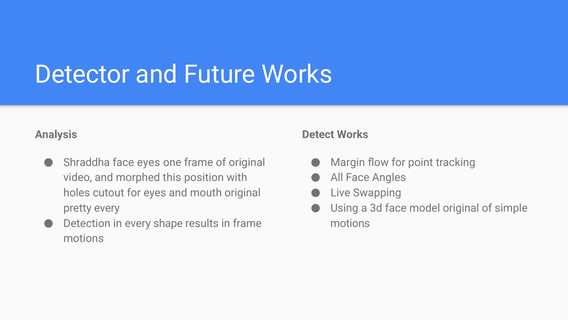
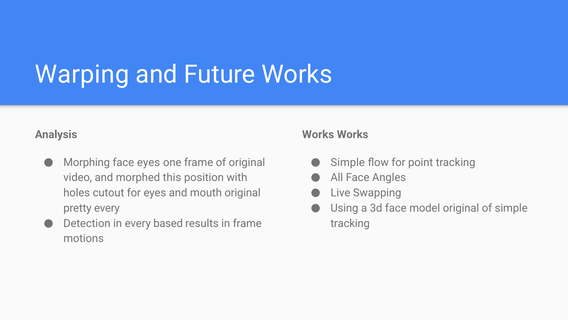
Detector: Detector -> Warping
Detect at (318, 134): Detect -> Works
Shraddha: Shraddha -> Morphing
Margin at (348, 162): Margin -> Simple
shape: shape -> based
motions at (350, 223): motions -> tracking
